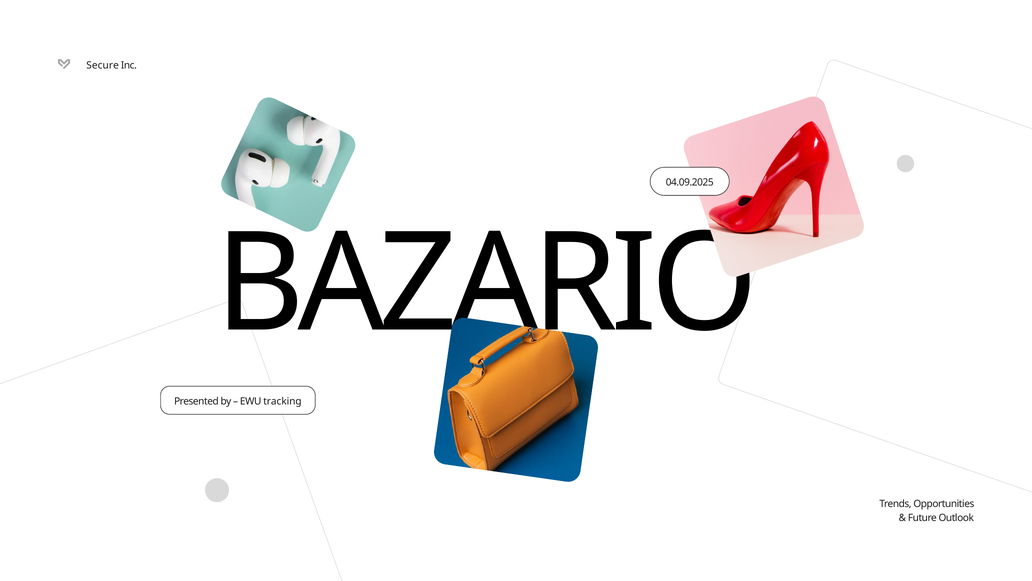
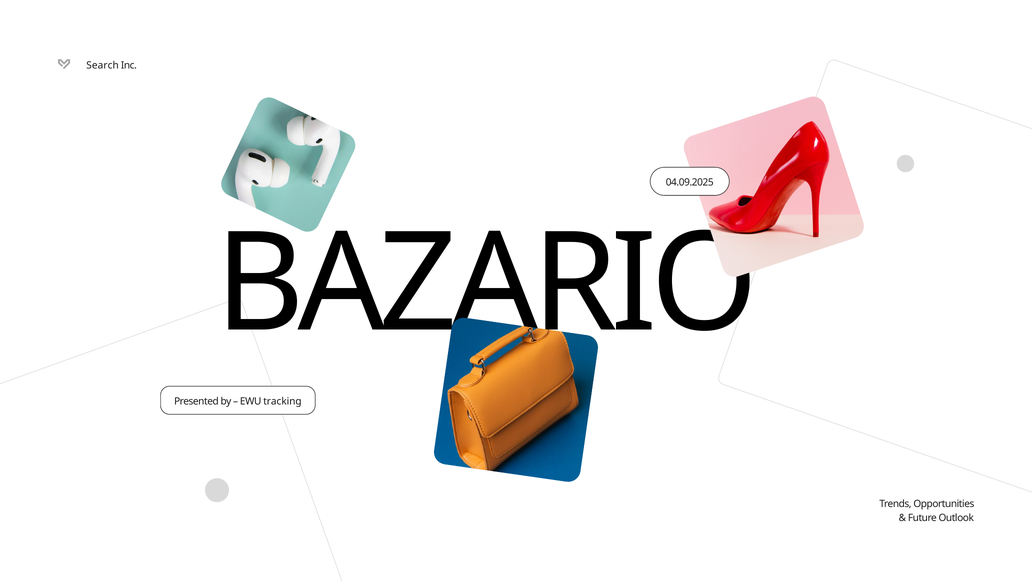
Secure: Secure -> Search
